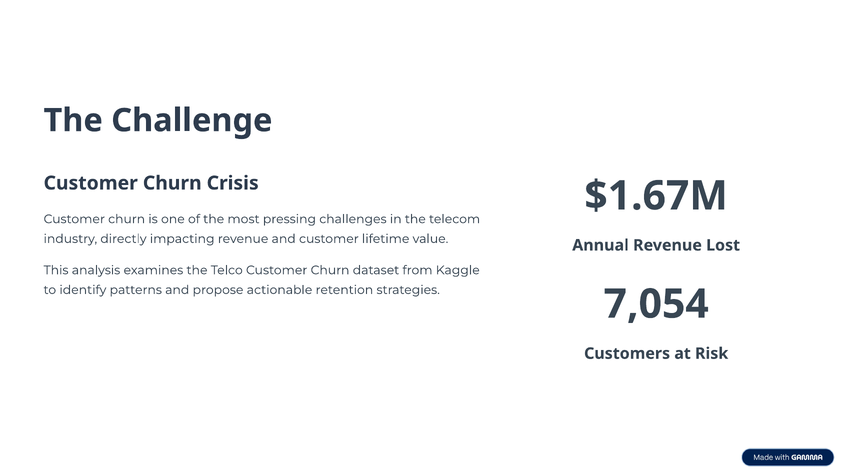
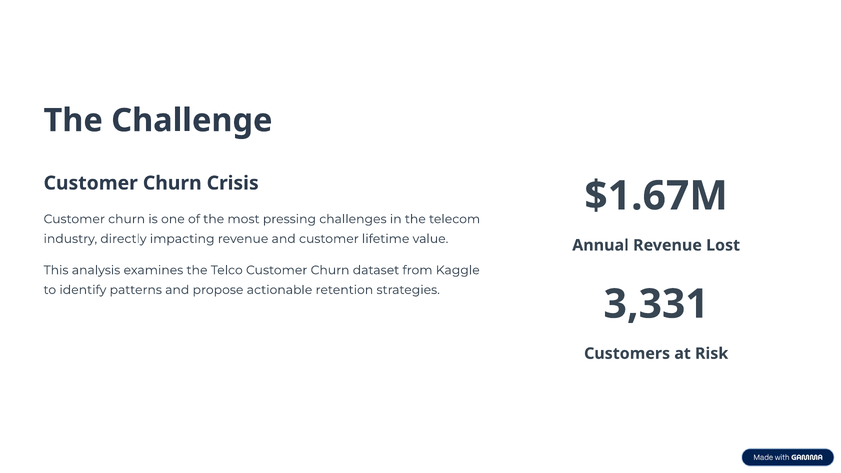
7,054: 7,054 -> 3,331
